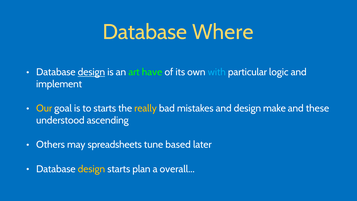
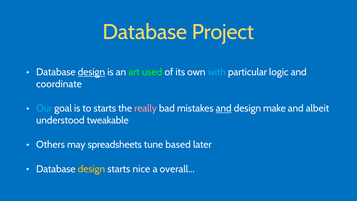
Where: Where -> Project
have: have -> used
implement: implement -> coordinate
Our colour: yellow -> light blue
really colour: yellow -> pink
and at (224, 108) underline: none -> present
these: these -> albeit
ascending: ascending -> tweakable
plan: plan -> nice
